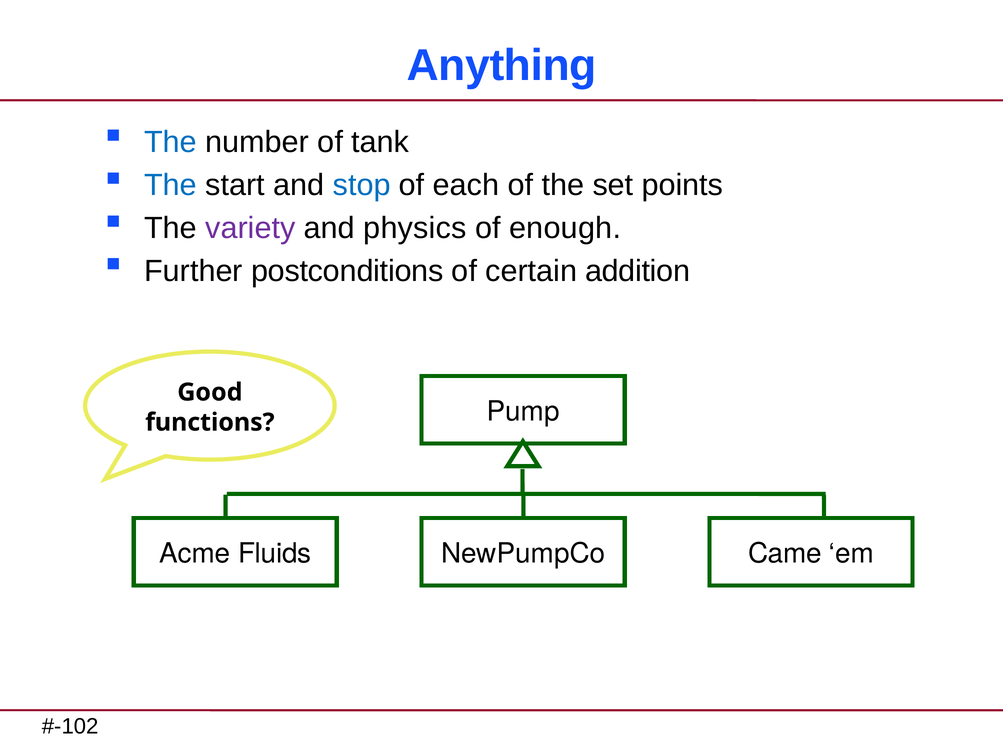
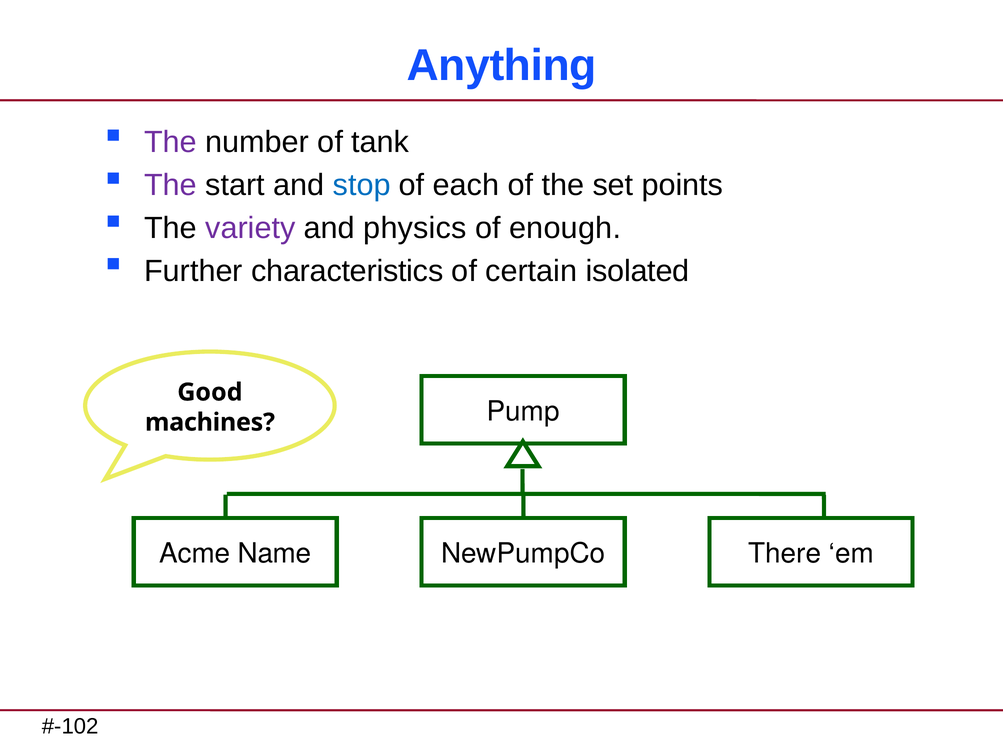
The at (171, 142) colour: blue -> purple
The at (171, 185) colour: blue -> purple
postconditions: postconditions -> characteristics
addition: addition -> isolated
functions: functions -> machines
Fluids: Fluids -> Name
Came: Came -> There
